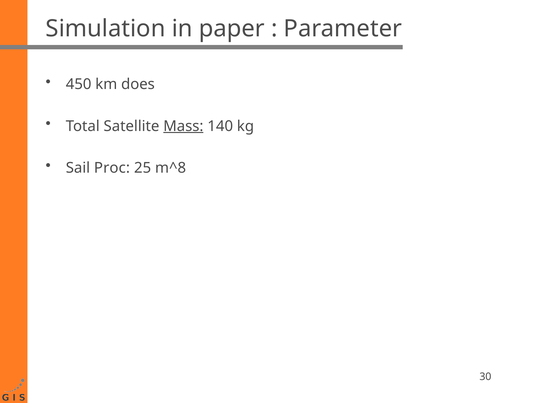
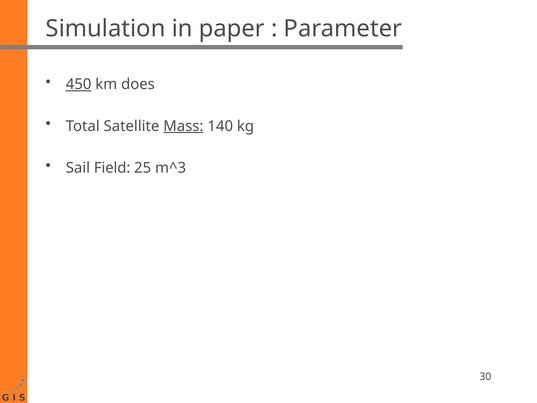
450 underline: none -> present
Proc: Proc -> Field
m^8: m^8 -> m^3
